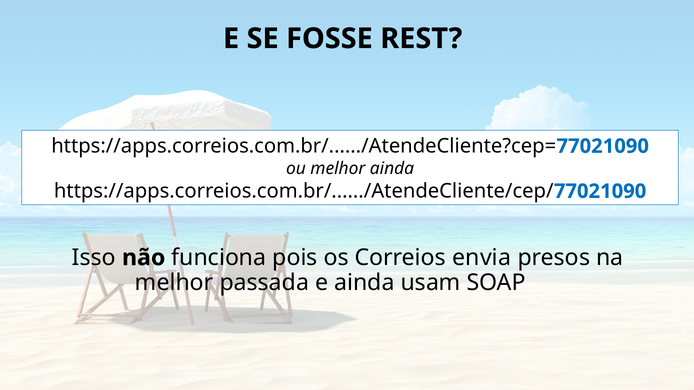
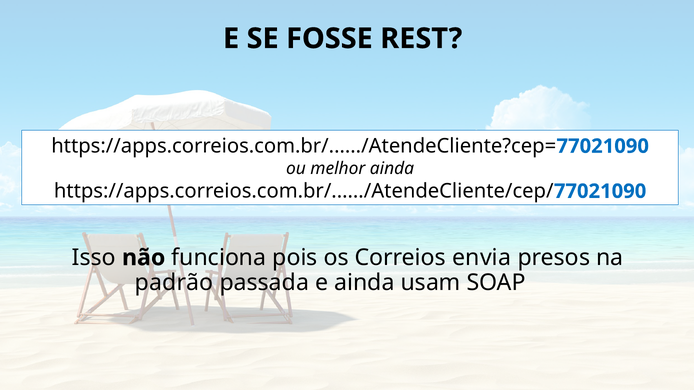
melhor at (174, 283): melhor -> padrão
